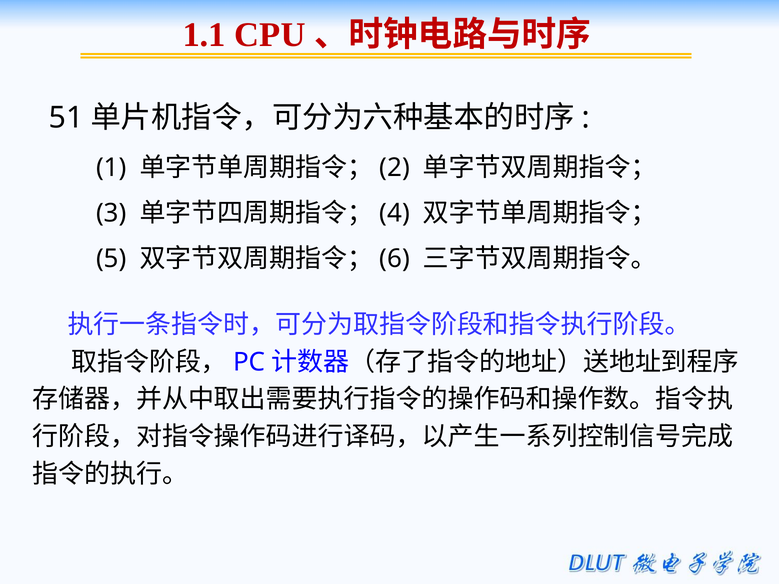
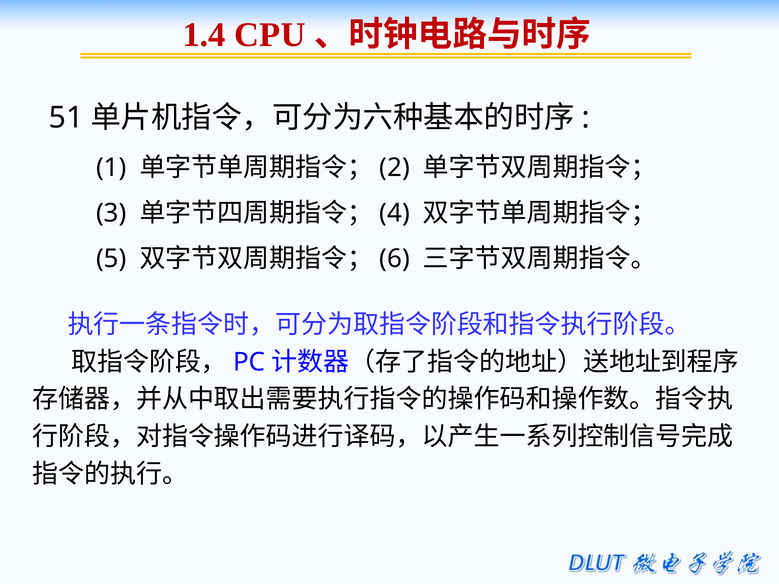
1.1: 1.1 -> 1.4
